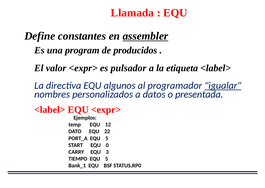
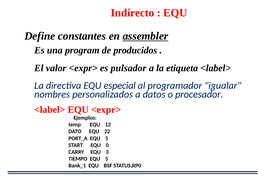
Llamada: Llamada -> Indirecto
algunos: algunos -> especial
igualar underline: present -> none
presentada: presentada -> procesador
